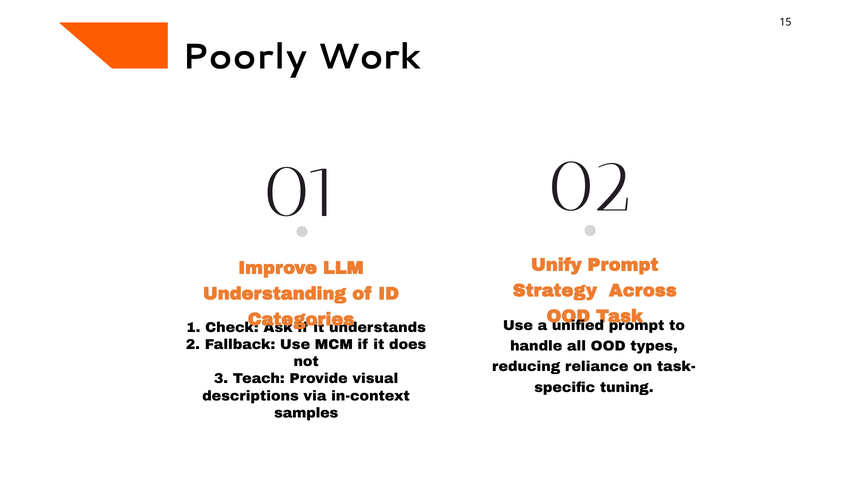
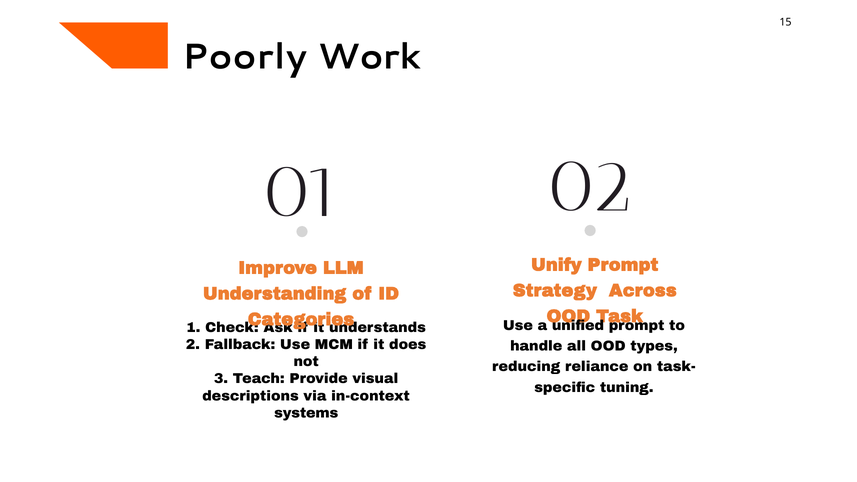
samples: samples -> systems
